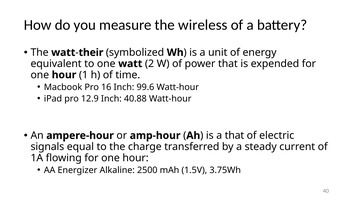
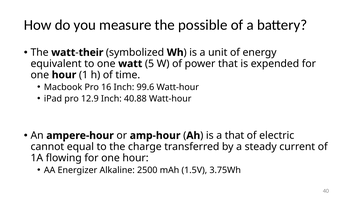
wireless: wireless -> possible
2: 2 -> 5
signals: signals -> cannot
